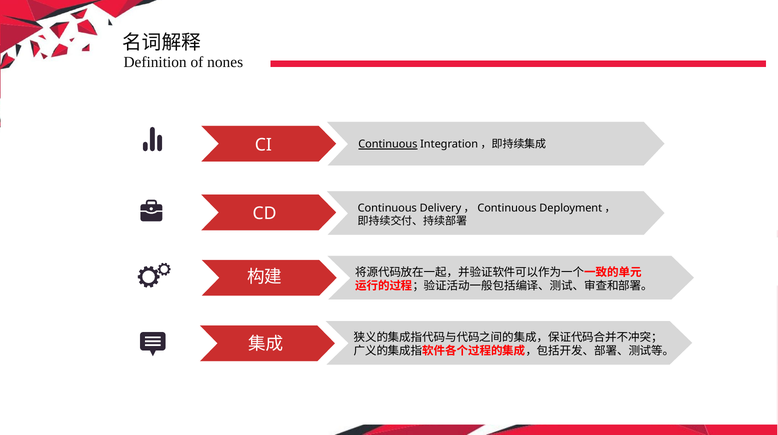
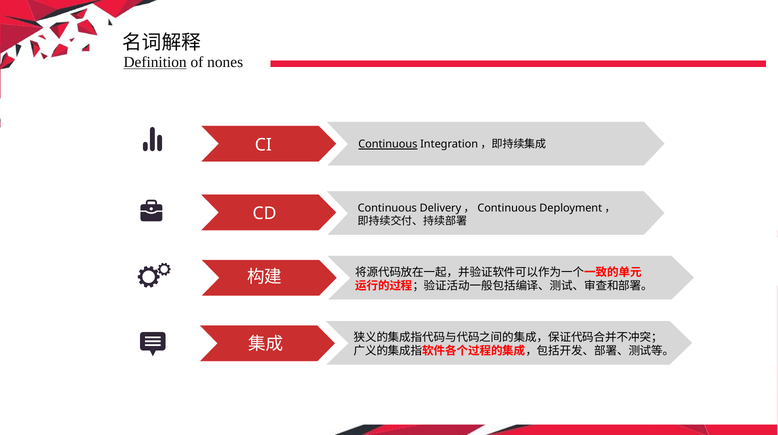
Definition underline: none -> present
